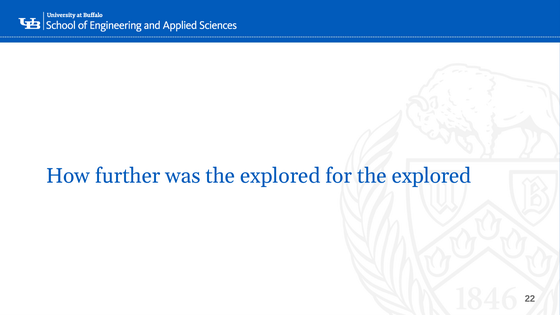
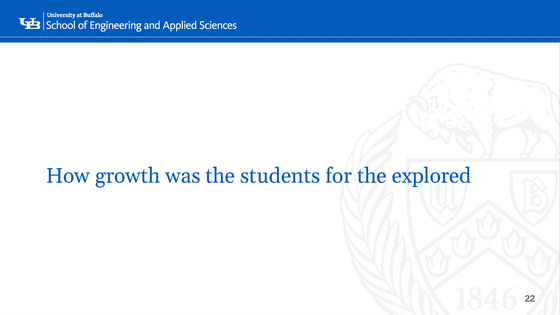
further: further -> growth
was the explored: explored -> students
